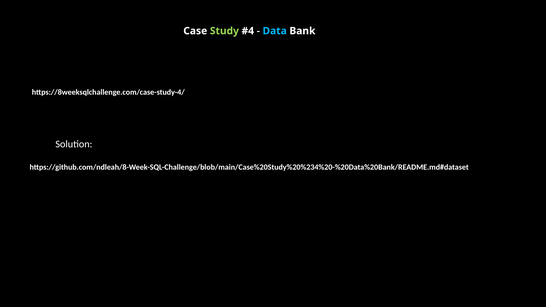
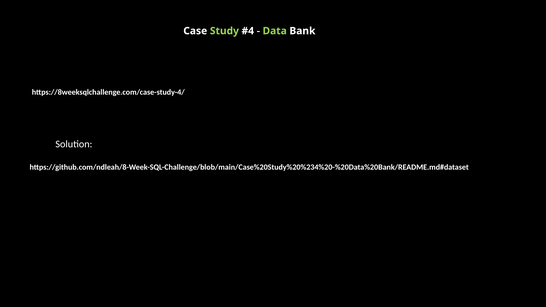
Data colour: light blue -> light green
